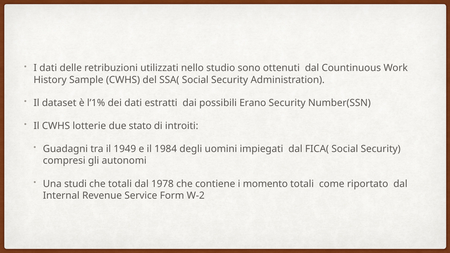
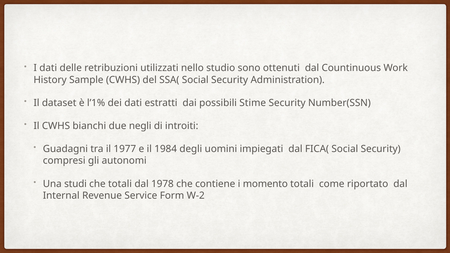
Erano: Erano -> Stime
lotterie: lotterie -> bianchi
stato: stato -> negli
1949: 1949 -> 1977
